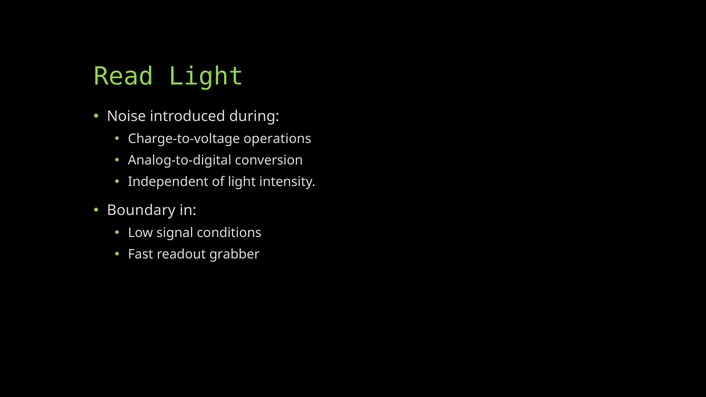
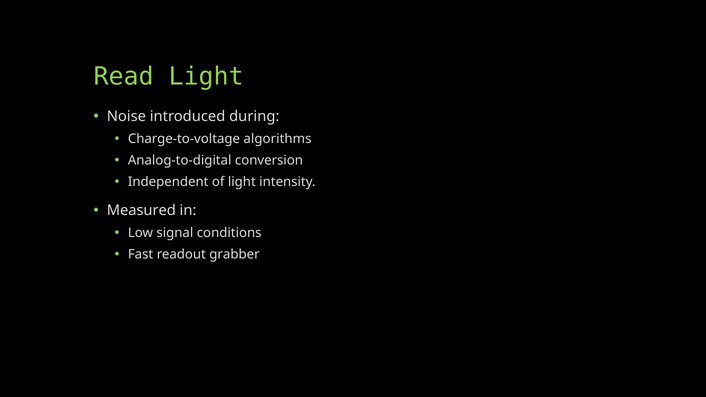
operations: operations -> algorithms
Boundary: Boundary -> Measured
